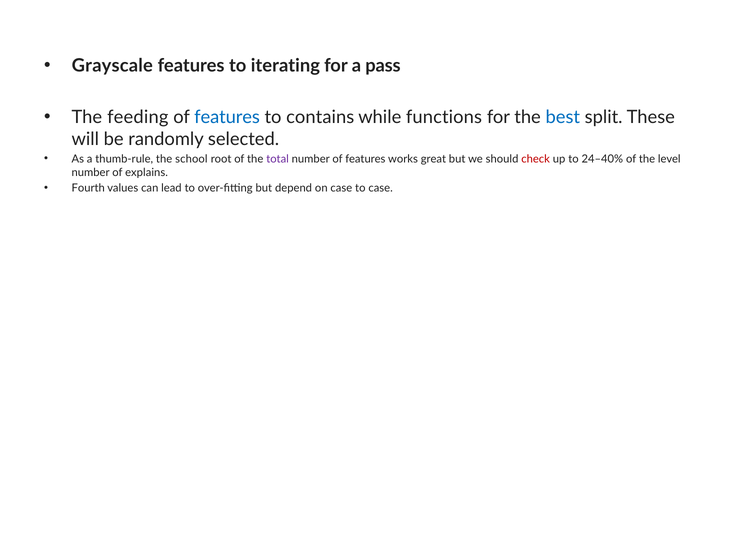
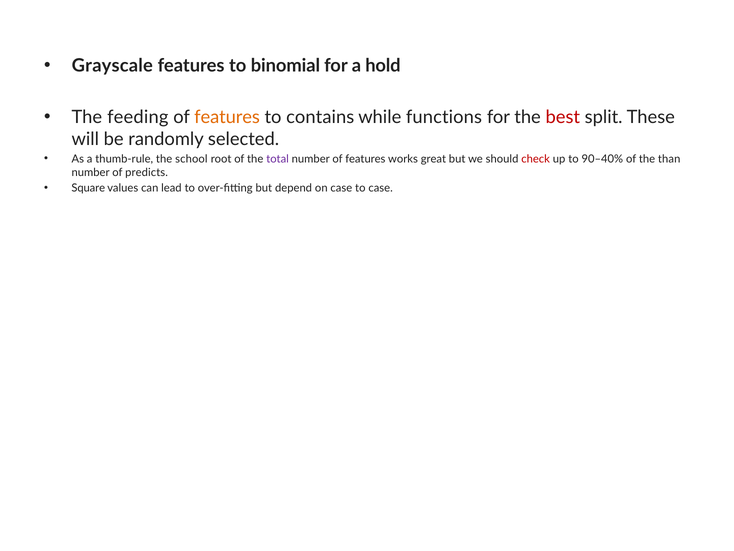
iterating: iterating -> binomial
pass: pass -> hold
features at (227, 117) colour: blue -> orange
best colour: blue -> red
24–40%: 24–40% -> 90–40%
level: level -> than
explains: explains -> predicts
Fourth: Fourth -> Square
